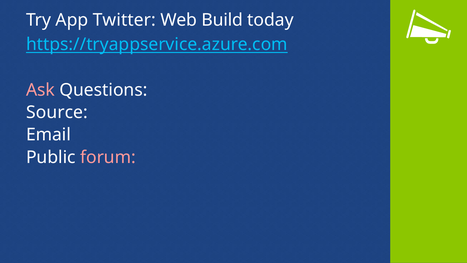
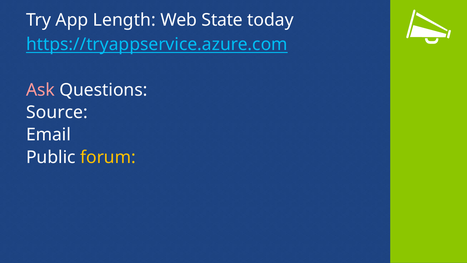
Twitter: Twitter -> Length
Build: Build -> State
forum colour: pink -> yellow
